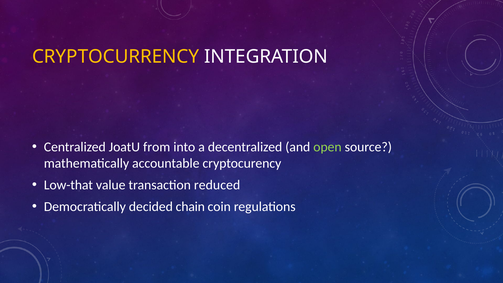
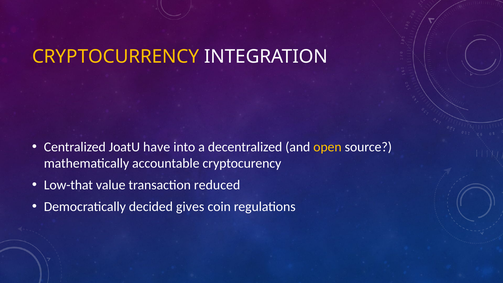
from: from -> have
open colour: light green -> yellow
chain: chain -> gives
